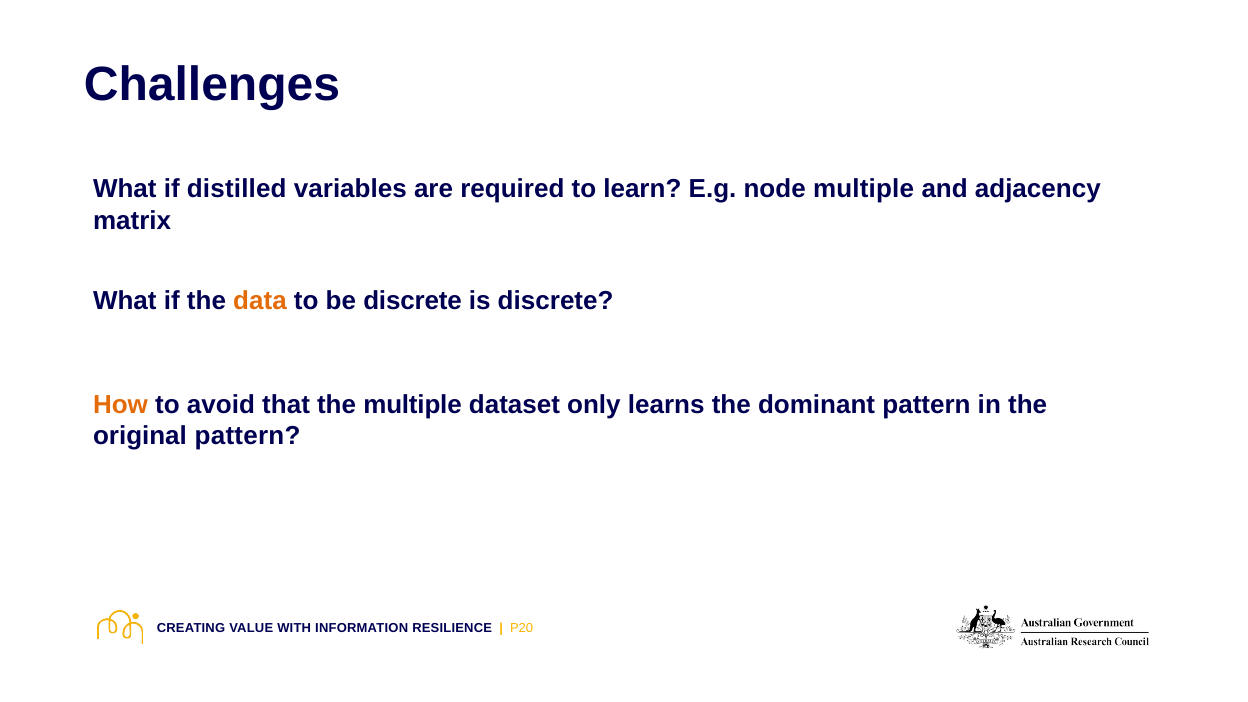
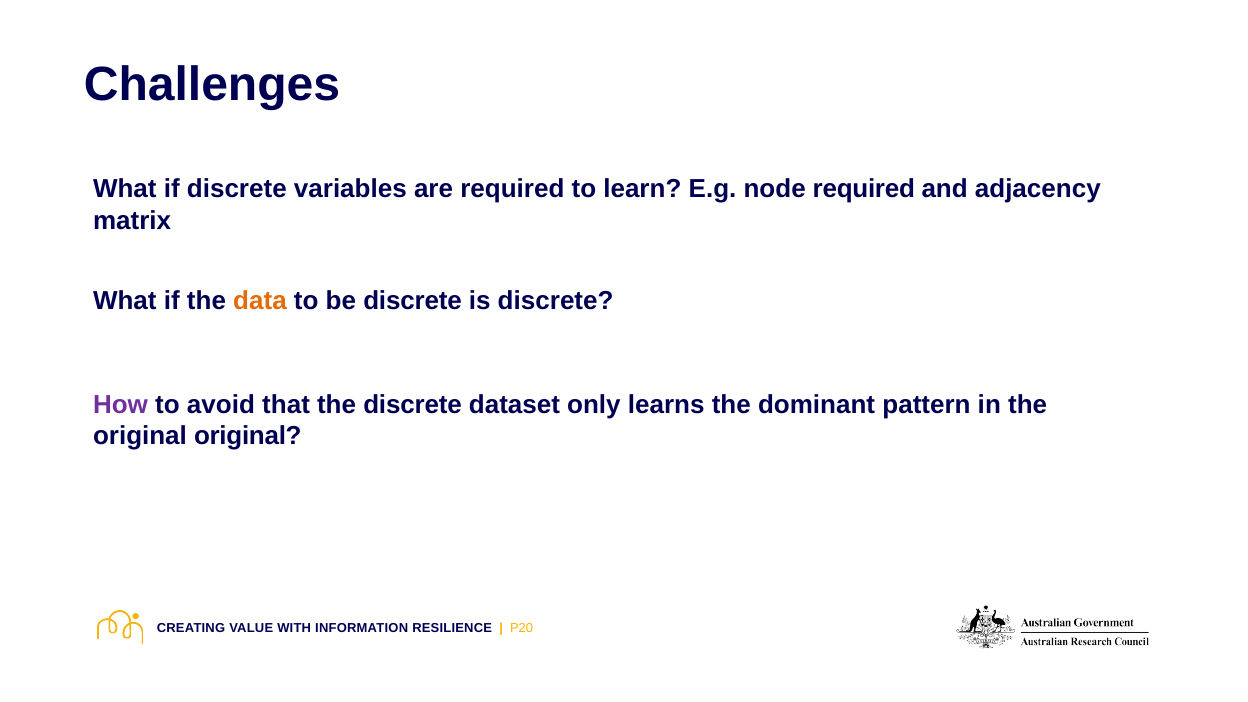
if distilled: distilled -> discrete
node multiple: multiple -> required
How colour: orange -> purple
the multiple: multiple -> discrete
original pattern: pattern -> original
